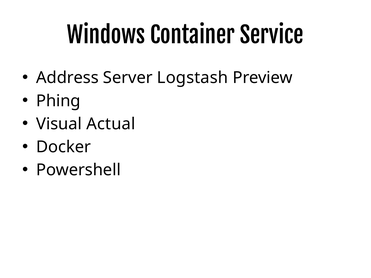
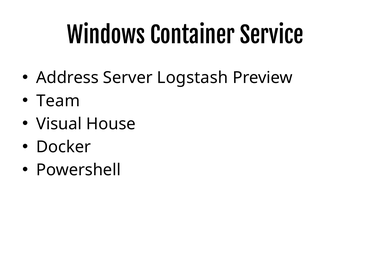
Phing: Phing -> Team
Actual: Actual -> House
